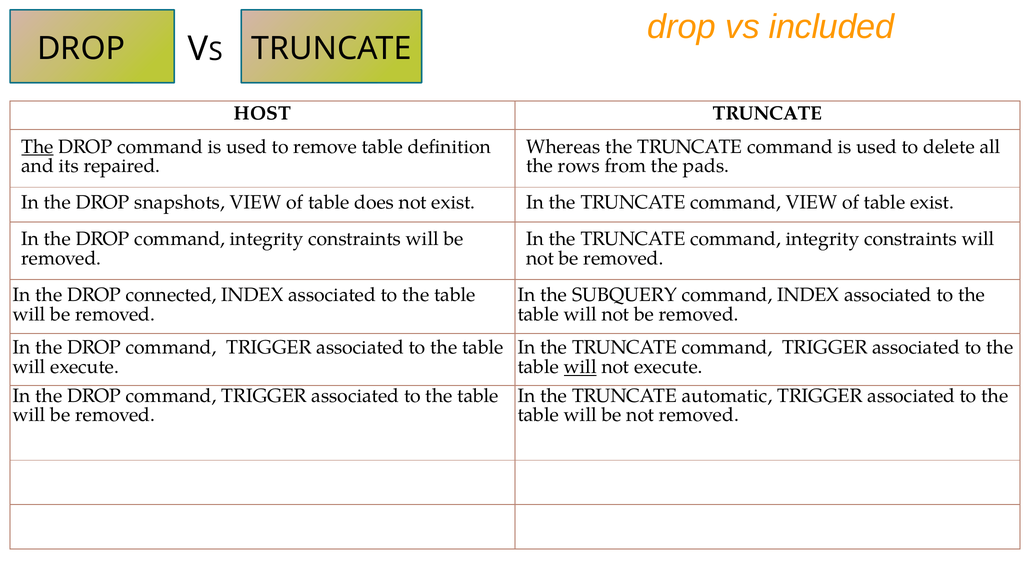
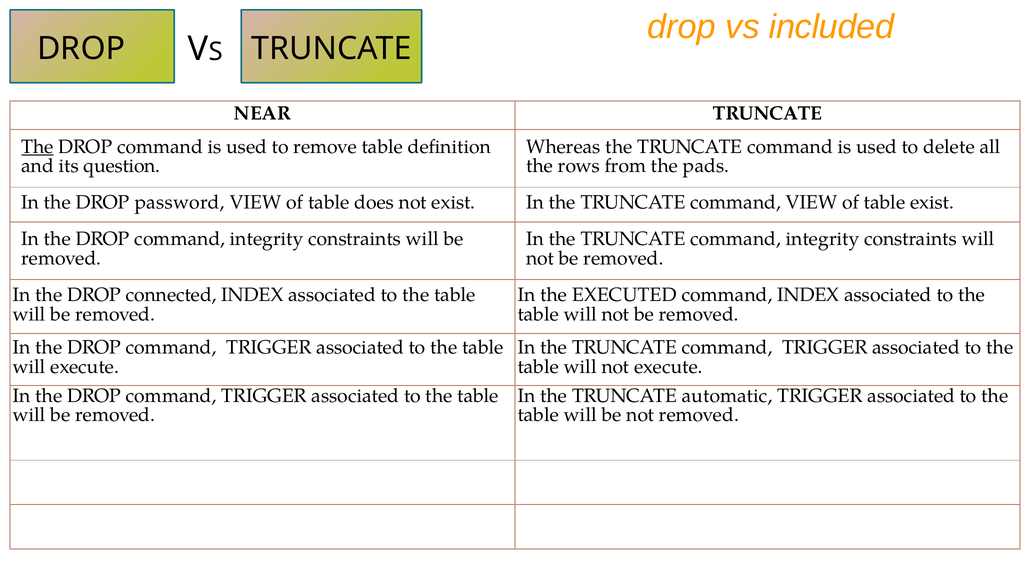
HOST: HOST -> NEAR
repaired: repaired -> question
snapshots: snapshots -> password
SUBQUERY: SUBQUERY -> EXECUTED
will at (580, 367) underline: present -> none
